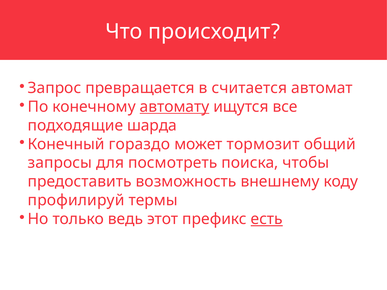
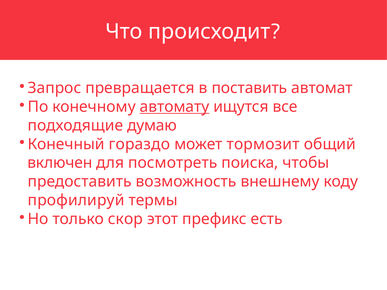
считается: считается -> поставить
шарда: шарда -> думаю
запросы: запросы -> включен
ведь: ведь -> скор
есть underline: present -> none
